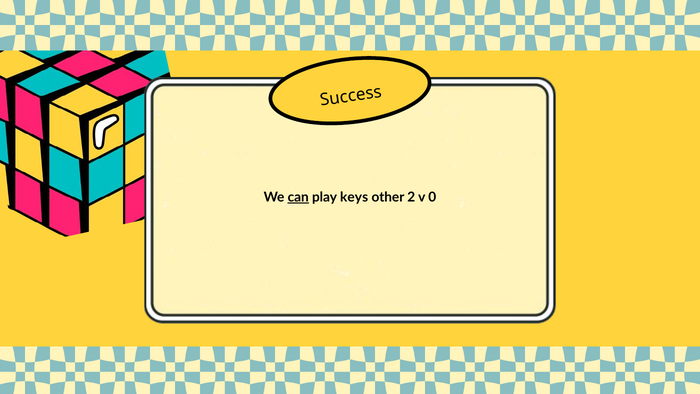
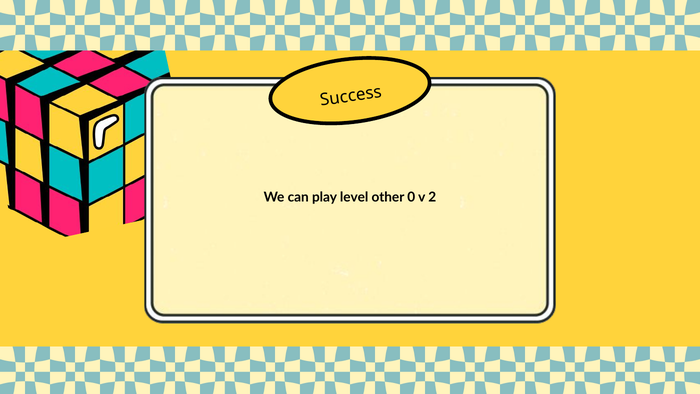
can underline: present -> none
keys: keys -> level
2: 2 -> 0
0: 0 -> 2
